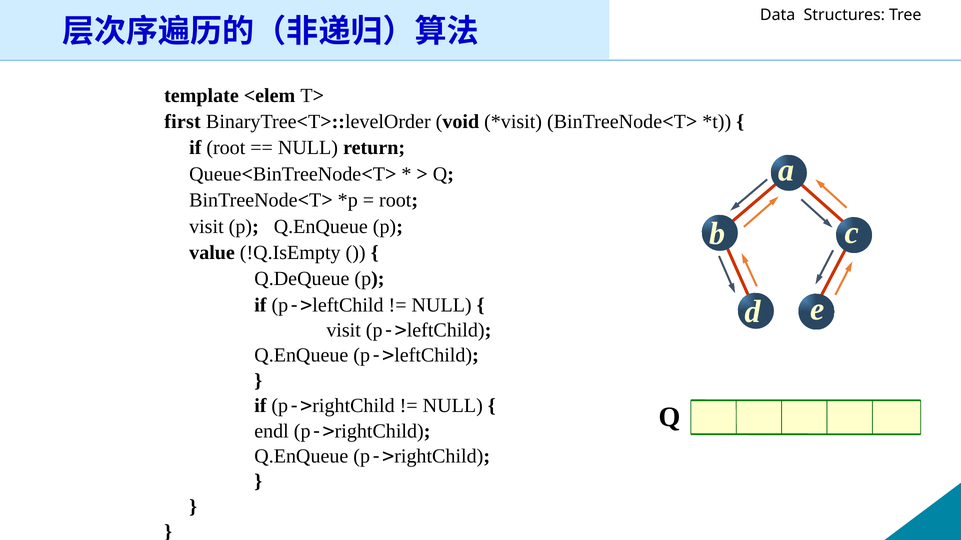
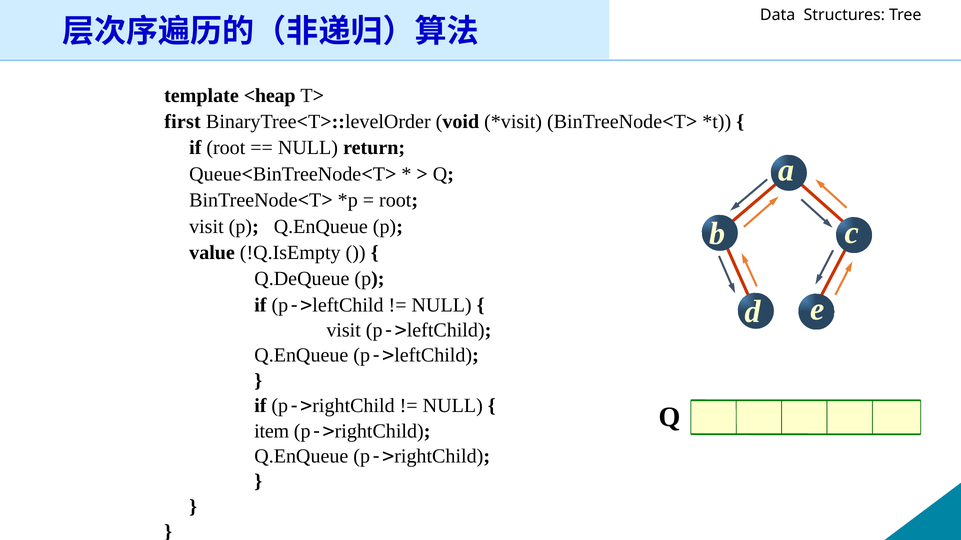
<elem: <elem -> <heap
endl: endl -> item
